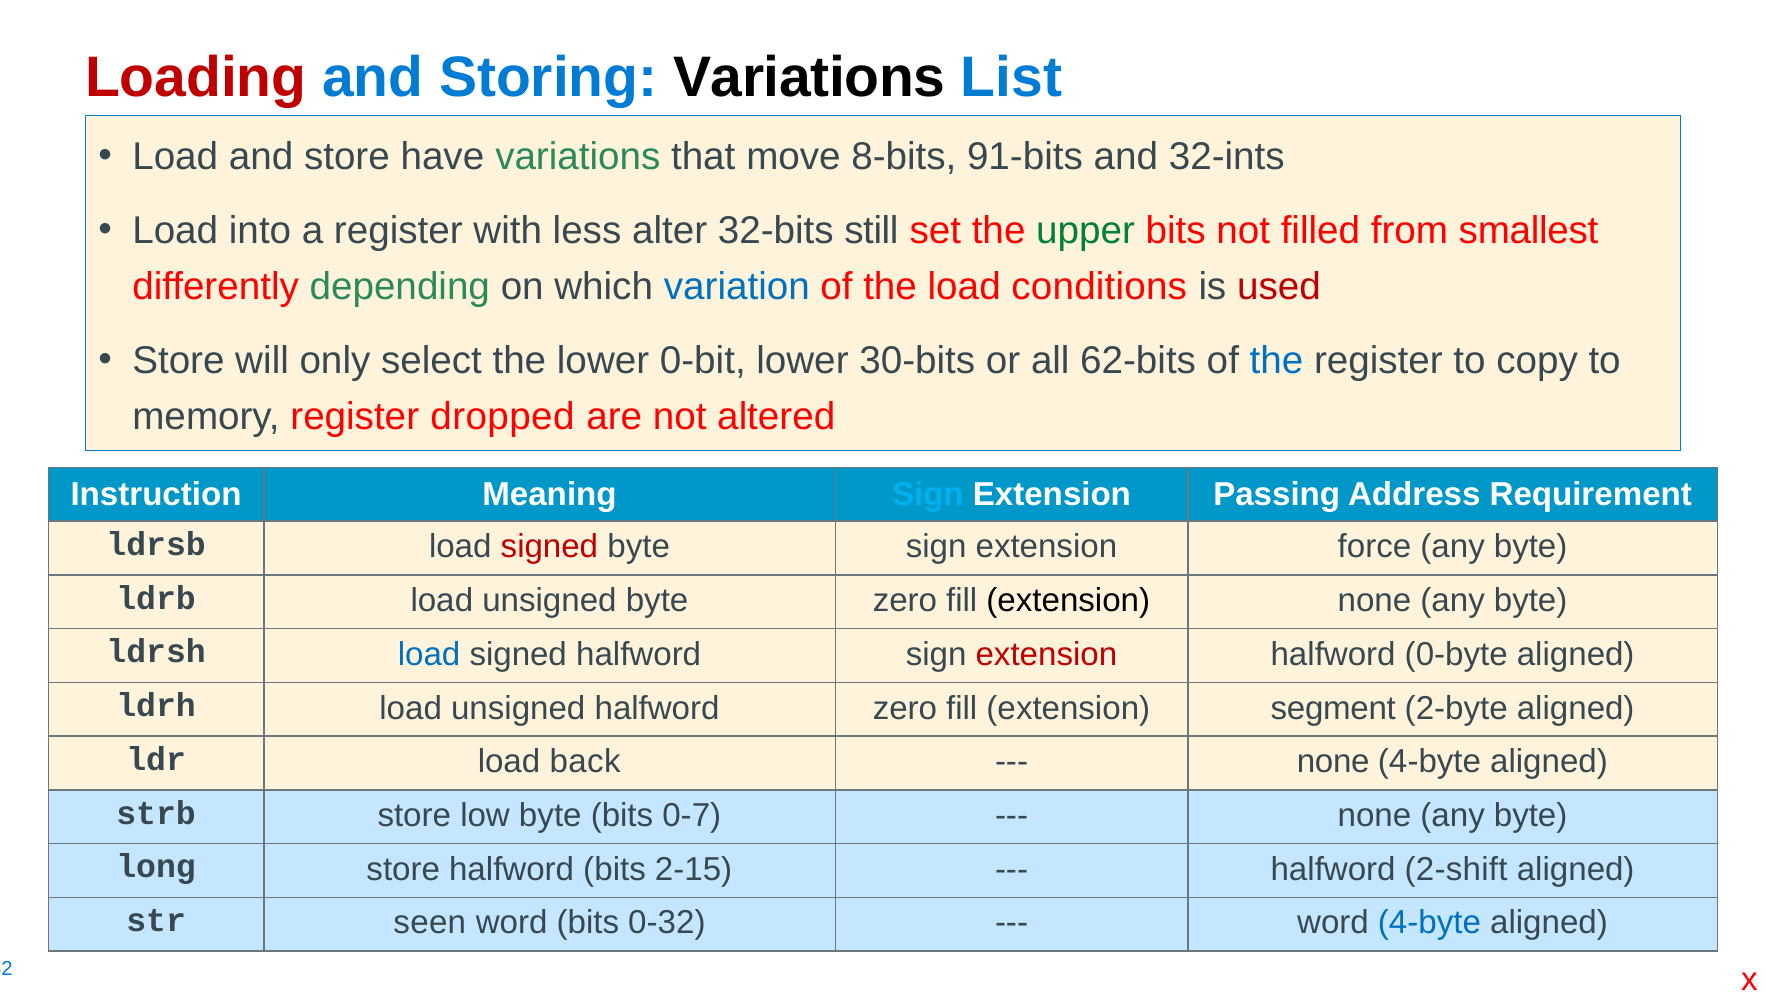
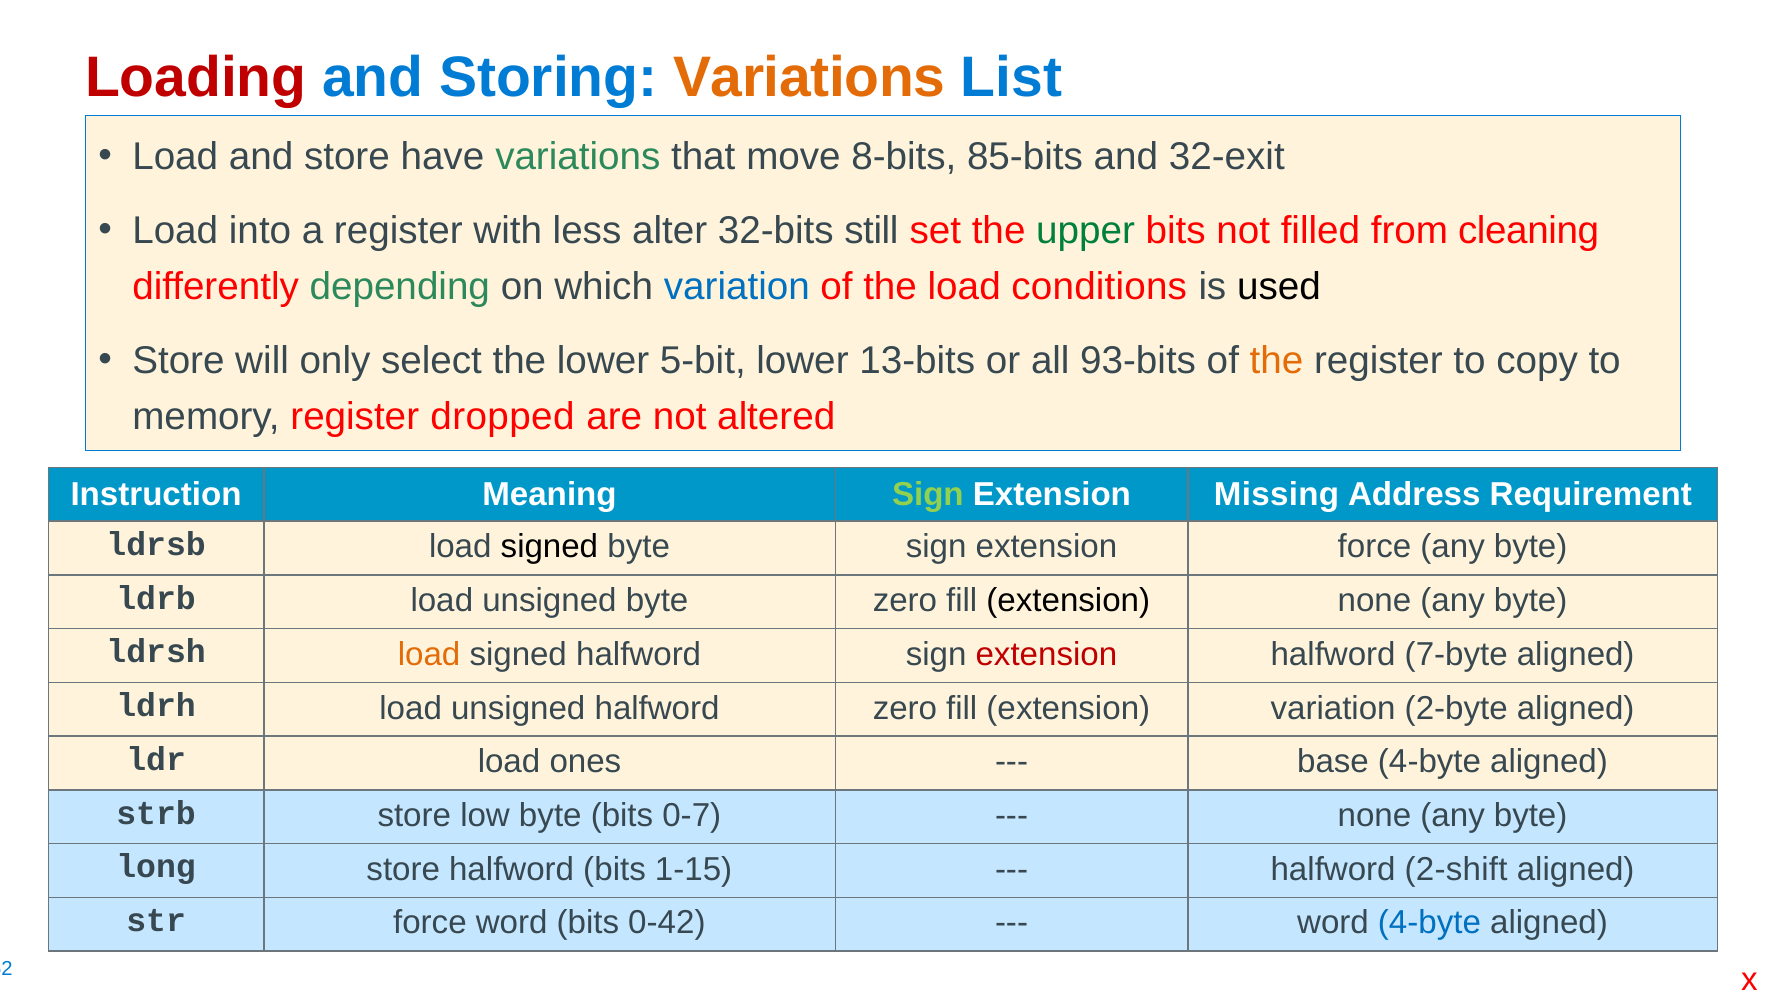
Variations at (809, 77) colour: black -> orange
91-bits: 91-bits -> 85-bits
32-ints: 32-ints -> 32-exit
smallest: smallest -> cleaning
used colour: red -> black
0-bit: 0-bit -> 5-bit
30-bits: 30-bits -> 13-bits
62-bits: 62-bits -> 93-bits
the at (1276, 361) colour: blue -> orange
Sign at (928, 494) colour: light blue -> light green
Passing: Passing -> Missing
signed at (549, 547) colour: red -> black
load at (429, 654) colour: blue -> orange
0-byte: 0-byte -> 7-byte
extension segment: segment -> variation
back: back -> ones
none at (1333, 761): none -> base
2-15: 2-15 -> 1-15
str seen: seen -> force
0-32: 0-32 -> 0-42
